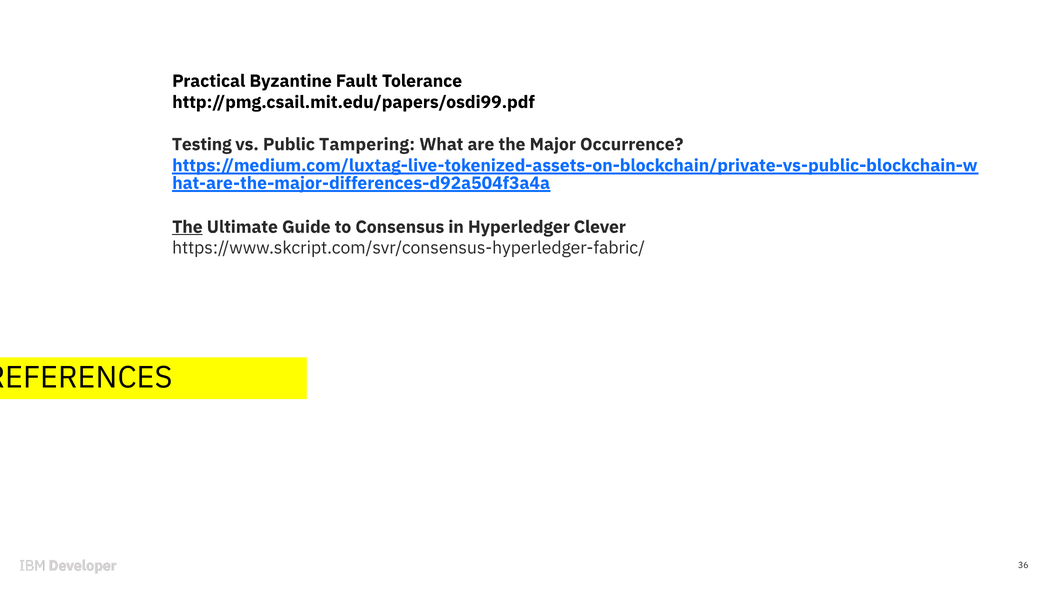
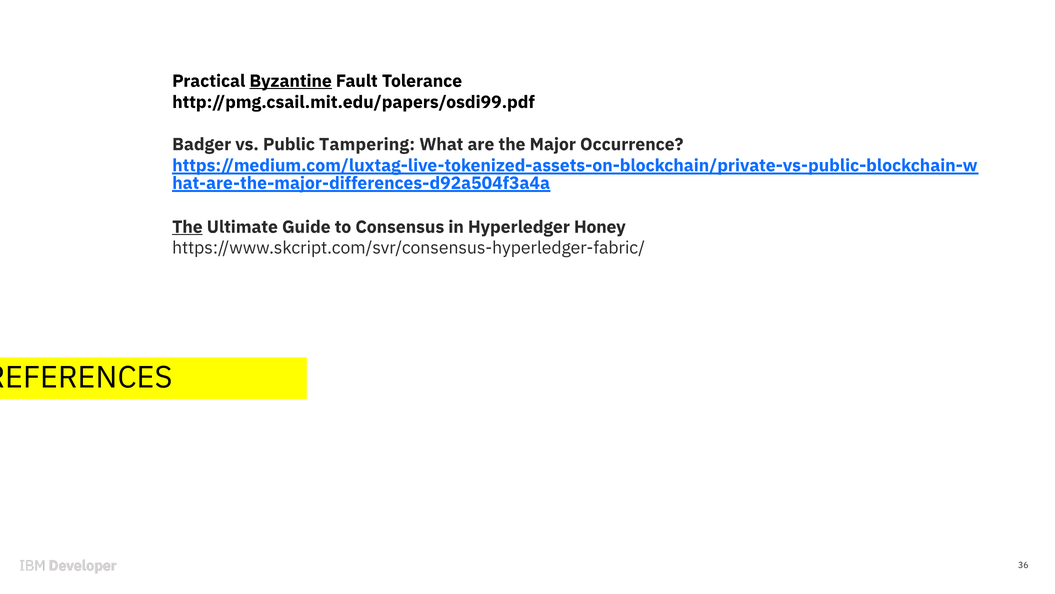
Byzantine underline: none -> present
Testing: Testing -> Badger
Clever: Clever -> Honey
